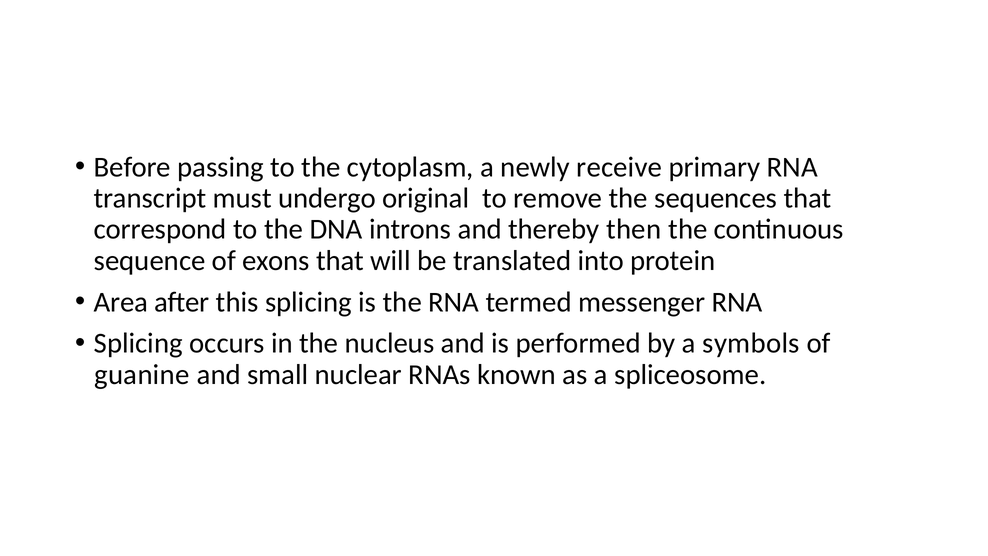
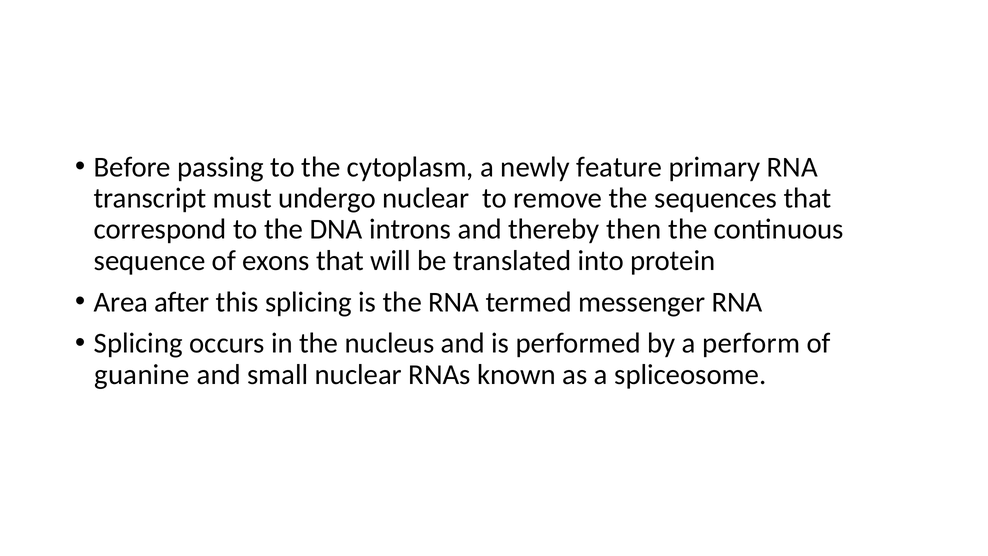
receive: receive -> feature
undergo original: original -> nuclear
symbols: symbols -> perform
